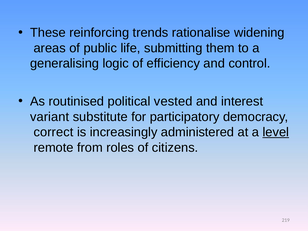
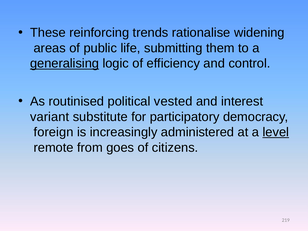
generalising underline: none -> present
correct: correct -> foreign
roles: roles -> goes
